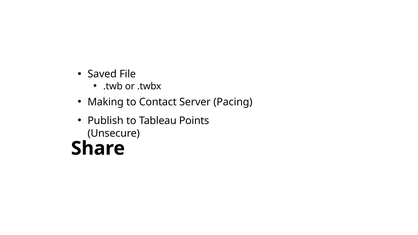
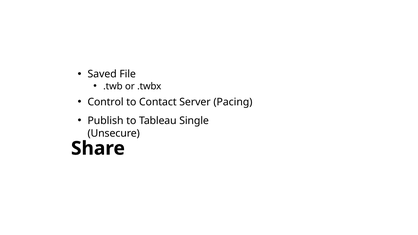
Making: Making -> Control
Points: Points -> Single
